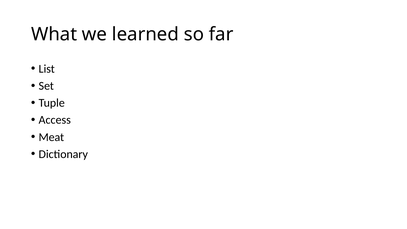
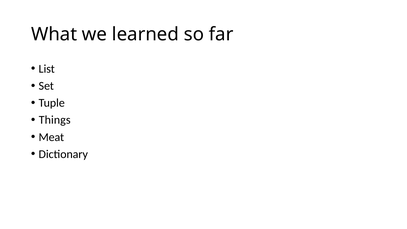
Access: Access -> Things
